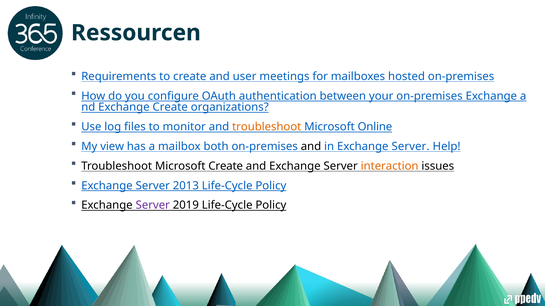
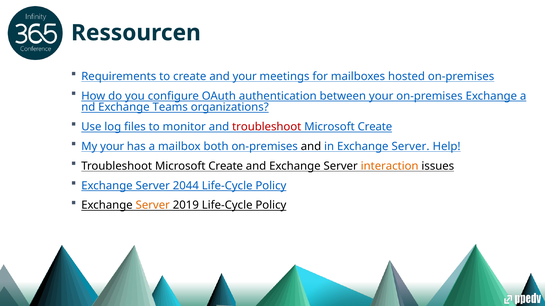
and user: user -> your
Exchange Create: Create -> Teams
troubleshoot at (267, 127) colour: orange -> red
Online at (375, 127): Online -> Create
My view: view -> your
2013: 2013 -> 2044
Server at (153, 206) colour: purple -> orange
